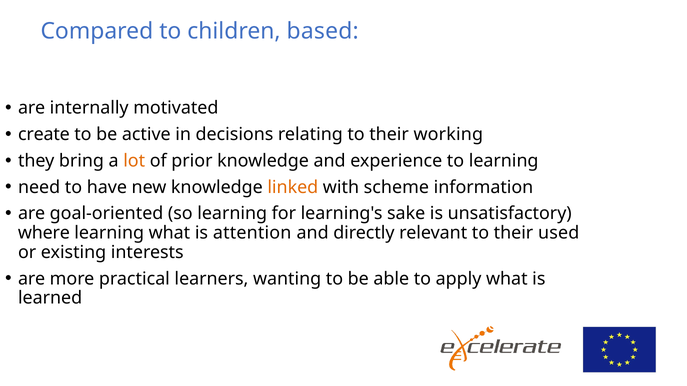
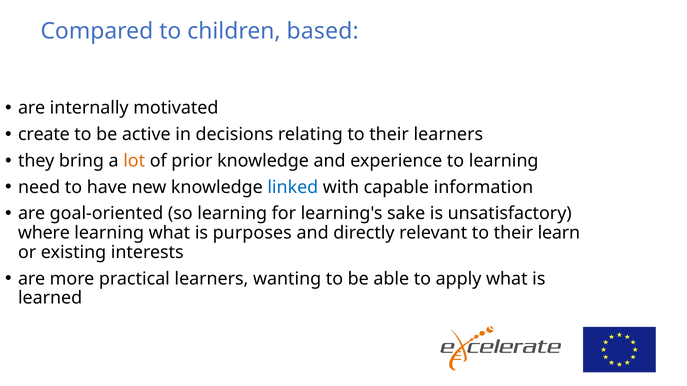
their working: working -> learners
linked colour: orange -> blue
scheme: scheme -> capable
attention: attention -> purposes
used: used -> learn
